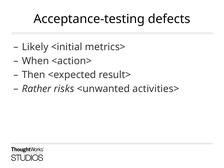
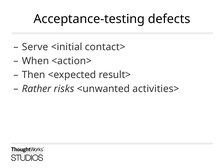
Likely: Likely -> Serve
metrics>: metrics> -> contact>
